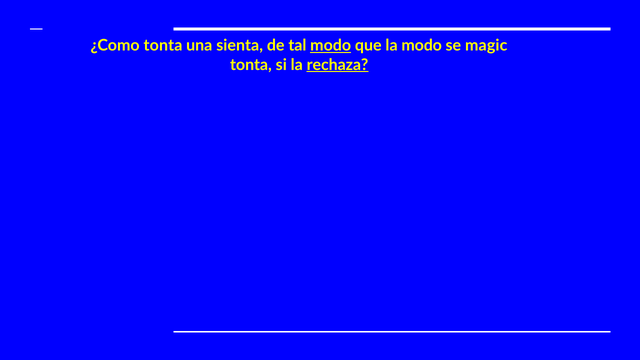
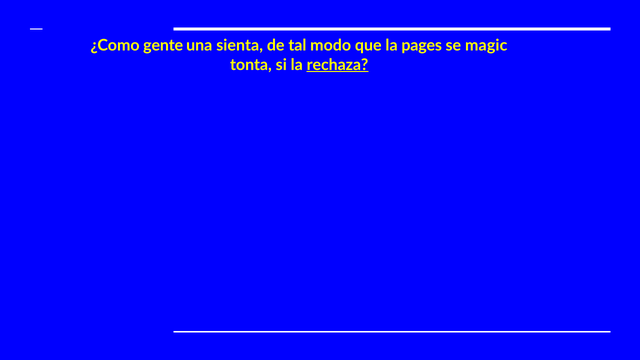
¿Como tonta: tonta -> gente
modo at (331, 46) underline: present -> none
la modo: modo -> pages
